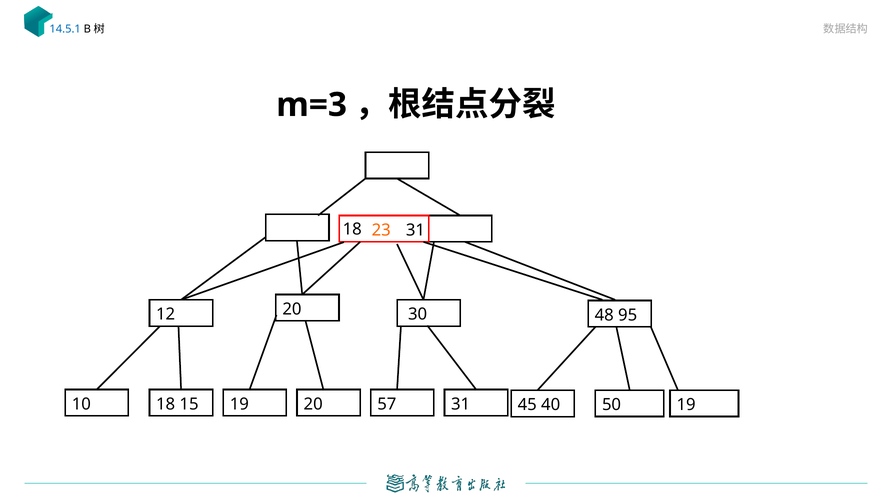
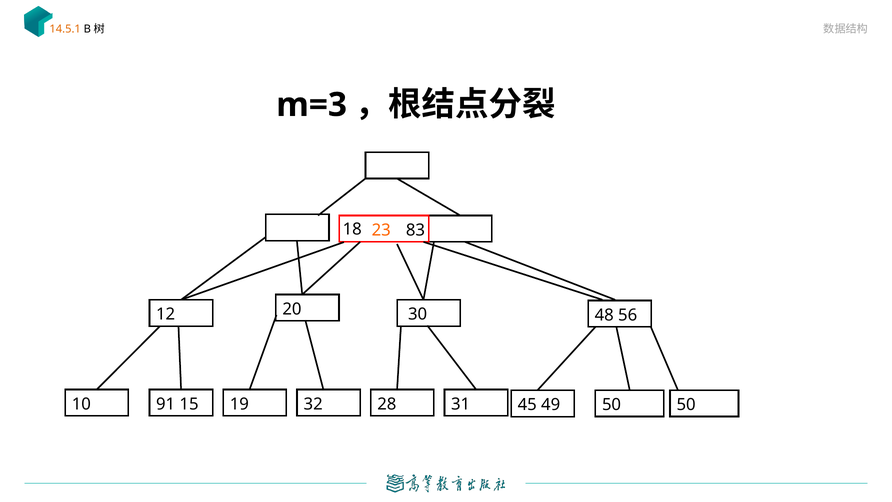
14.5.1 colour: blue -> orange
18 31: 31 -> 83
95: 95 -> 56
10 18: 18 -> 91
19 20: 20 -> 32
57: 57 -> 28
40: 40 -> 49
50 19: 19 -> 50
